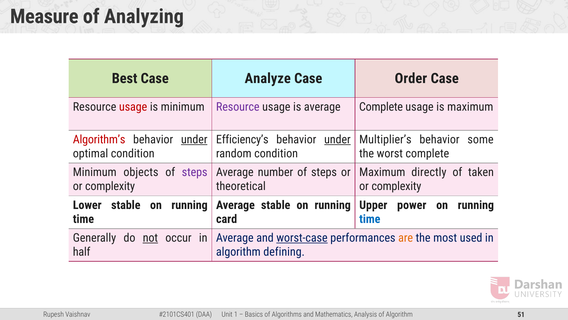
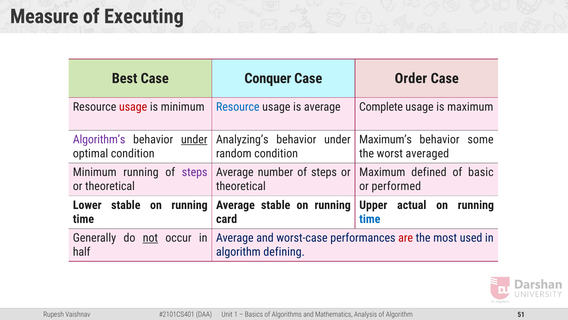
Analyzing: Analyzing -> Executing
Analyze: Analyze -> Conquer
Resource at (238, 107) colour: purple -> blue
Algorithm’s colour: red -> purple
Efficiency’s: Efficiency’s -> Analyzing’s
under at (337, 139) underline: present -> none
Multiplier’s: Multiplier’s -> Maximum’s
worst complete: complete -> averaged
Minimum objects: objects -> running
directly: directly -> defined
taken: taken -> basic
complexity at (110, 186): complexity -> theoretical
complexity at (396, 186): complexity -> performed
power: power -> actual
worst-case underline: present -> none
are colour: orange -> red
